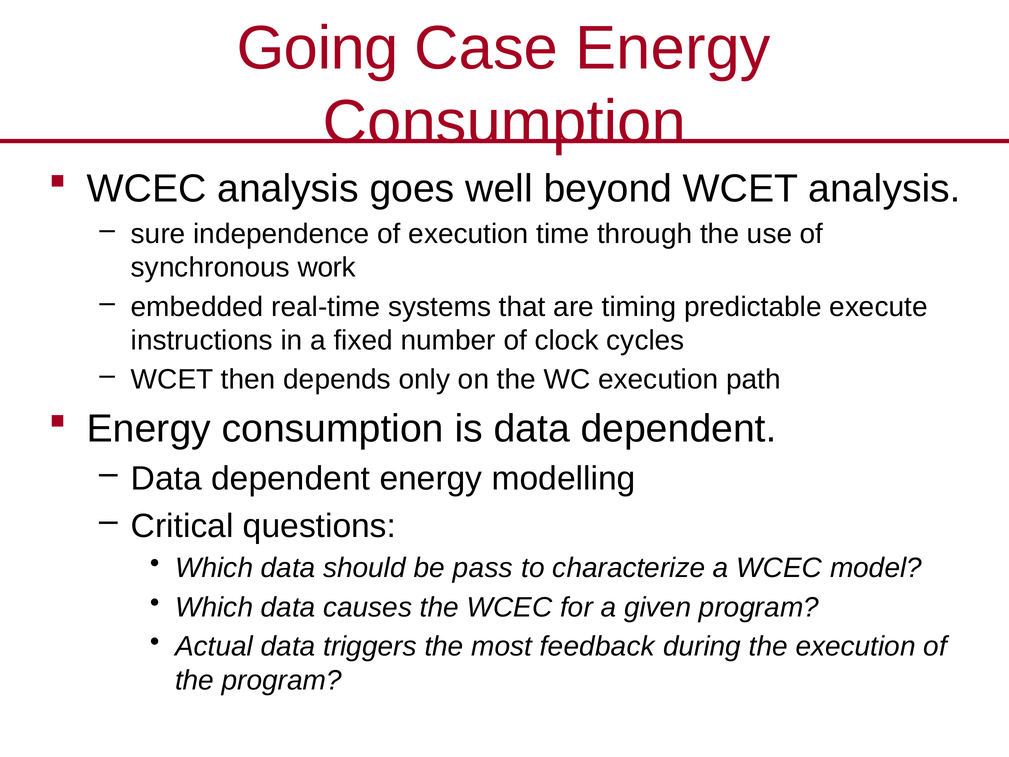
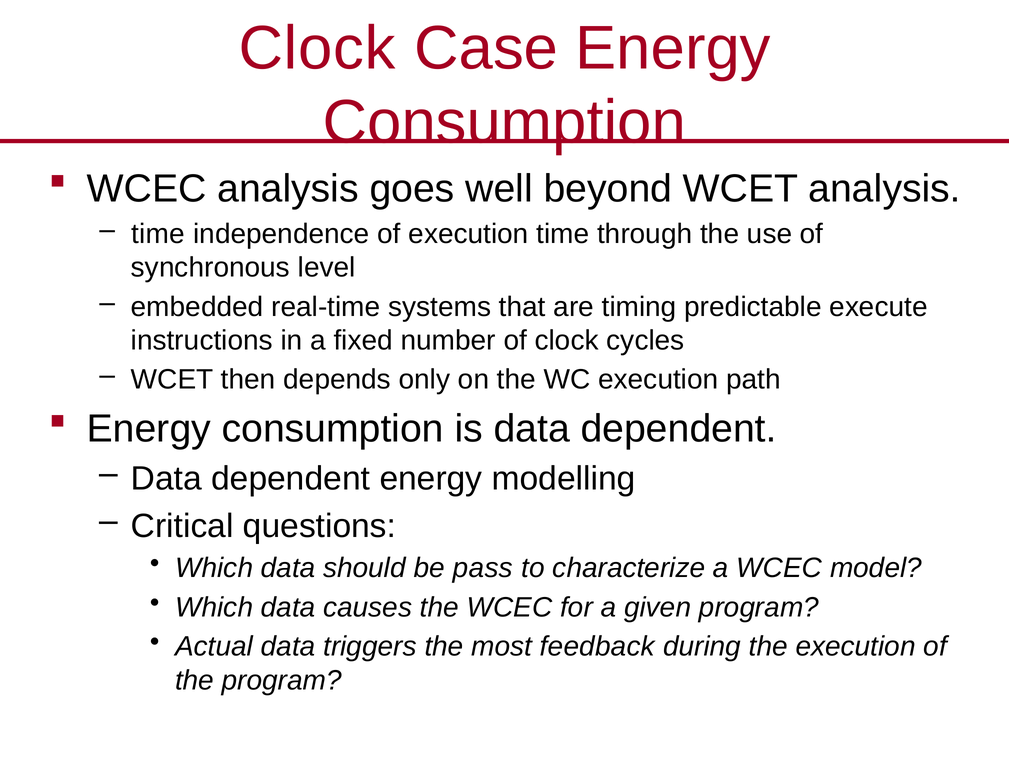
Going at (318, 48): Going -> Clock
sure at (158, 234): sure -> time
work: work -> level
